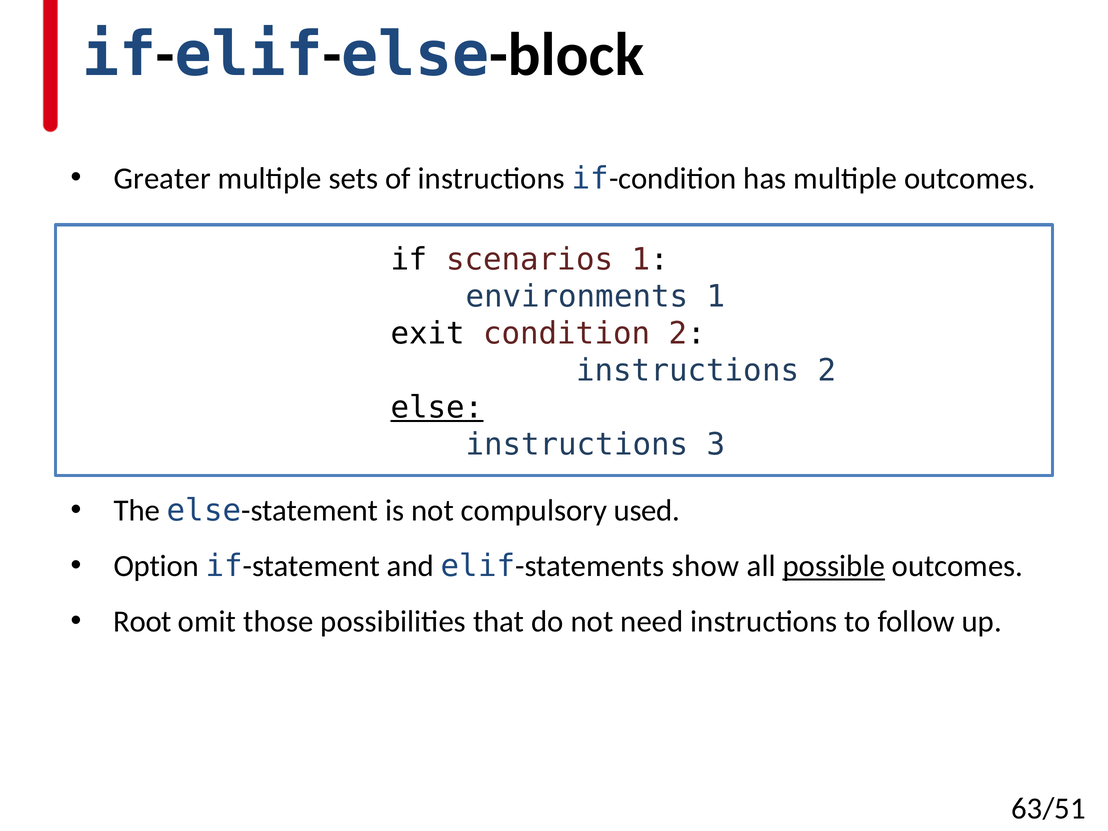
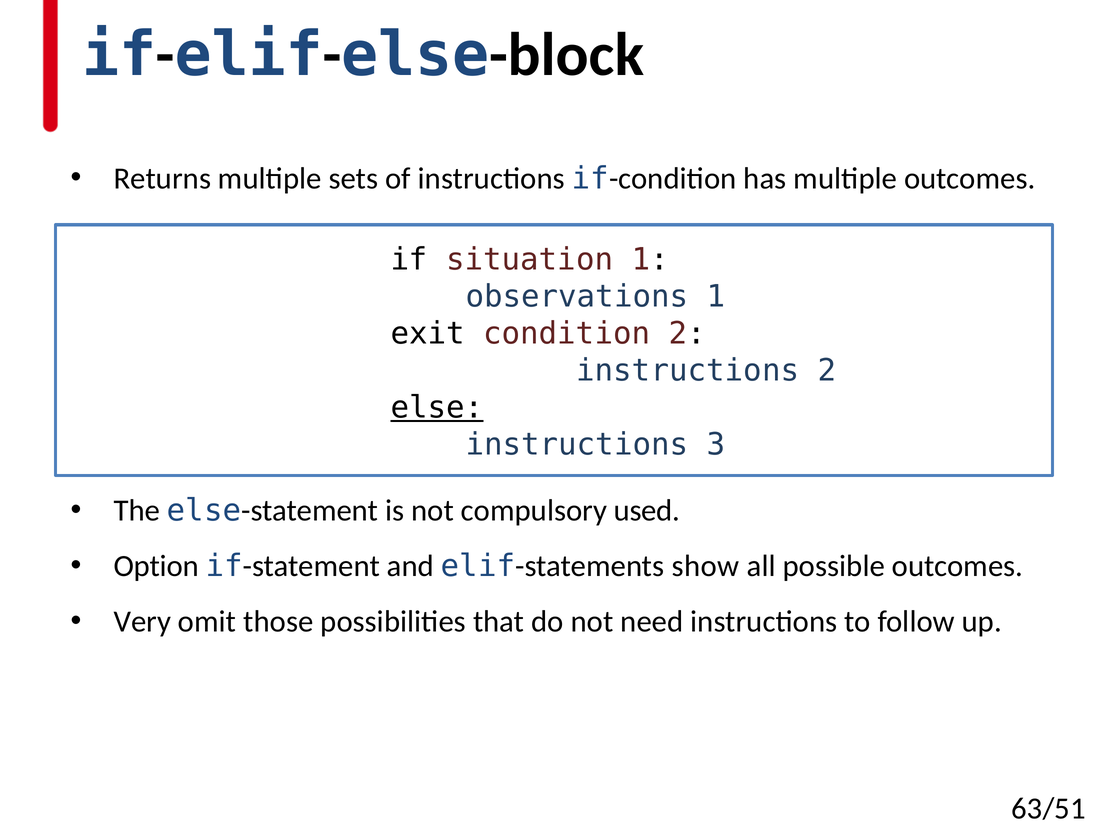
Greater: Greater -> Returns
scenarios: scenarios -> situation
environments: environments -> observations
possible underline: present -> none
Root: Root -> Very
